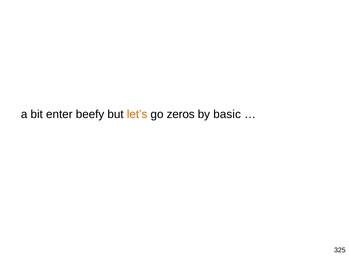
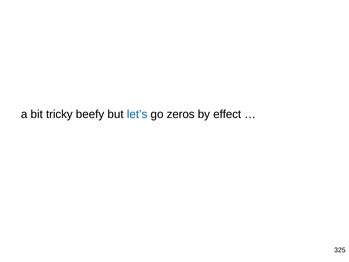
enter: enter -> tricky
let’s colour: orange -> blue
basic: basic -> effect
